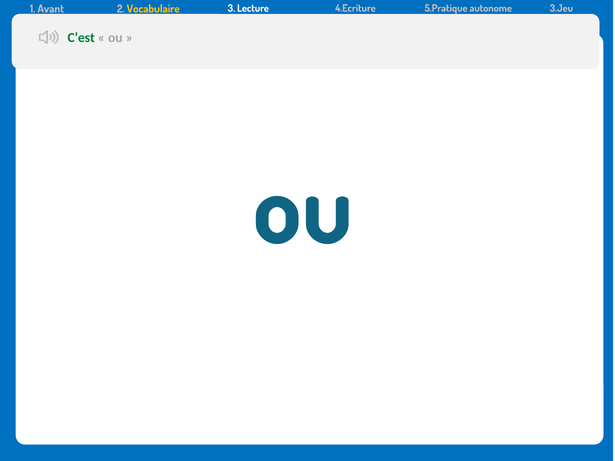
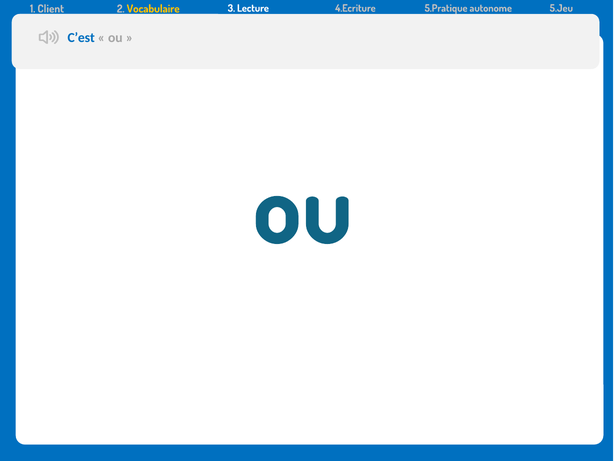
Avant: Avant -> Client
3.Jeu: 3.Jeu -> 5.Jeu
C’est colour: green -> blue
